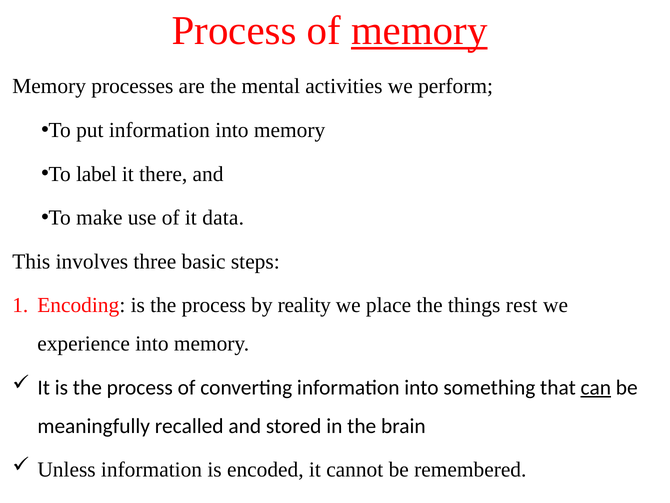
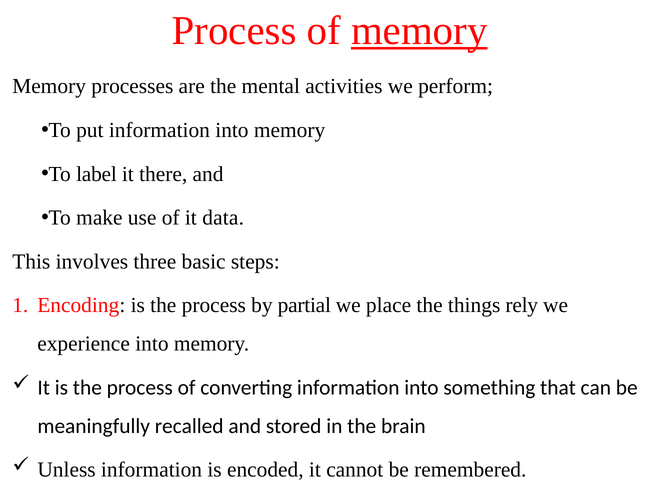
reality: reality -> partial
rest: rest -> rely
can underline: present -> none
